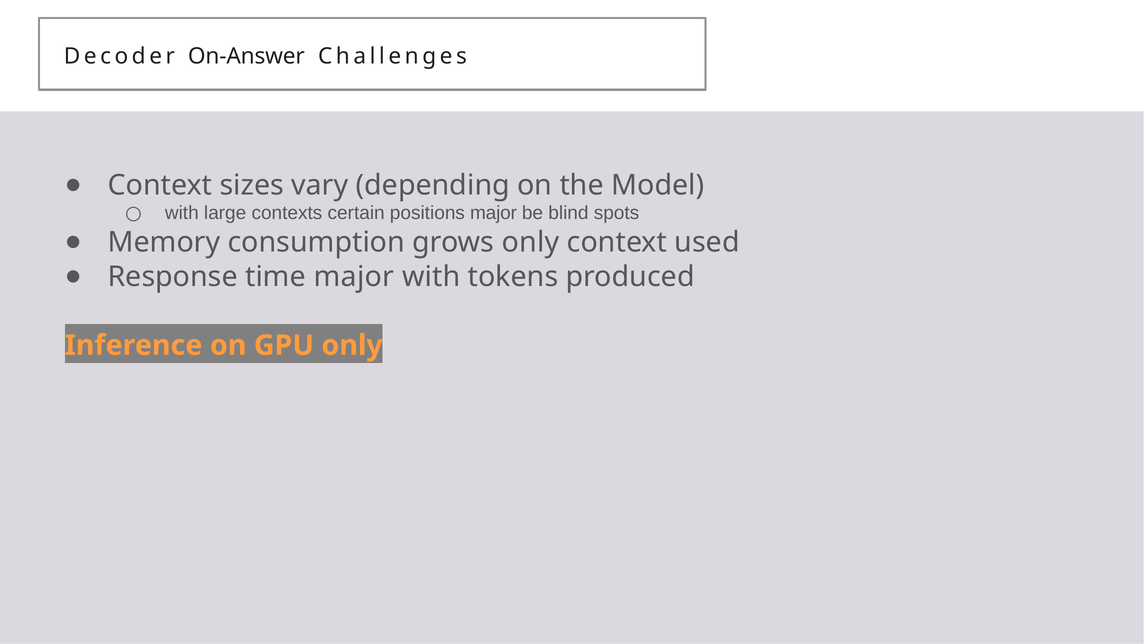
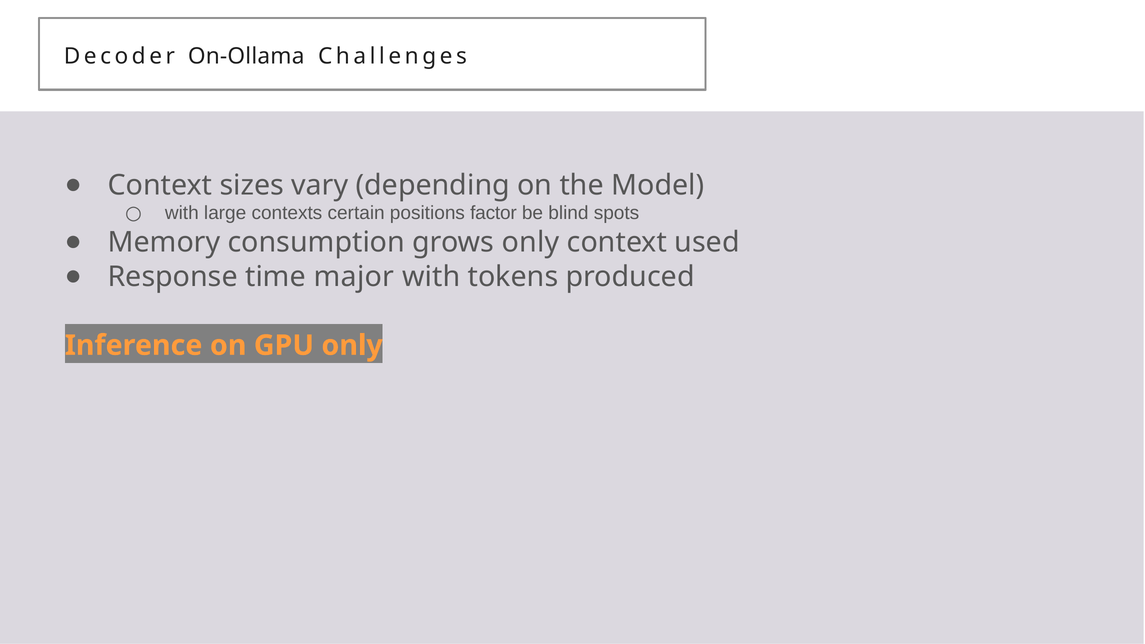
On-Answer: On-Answer -> On-Ollama
positions major: major -> factor
